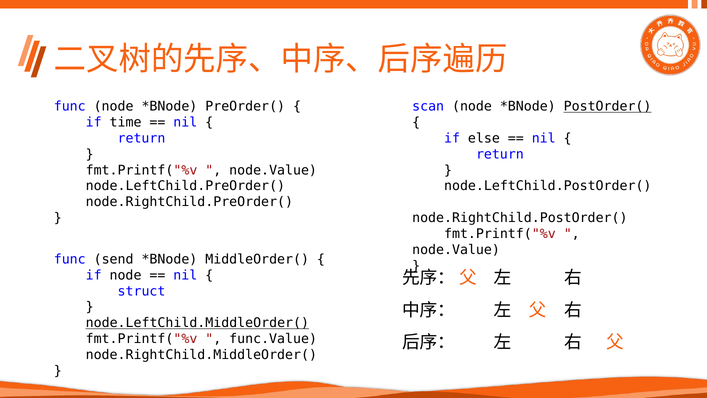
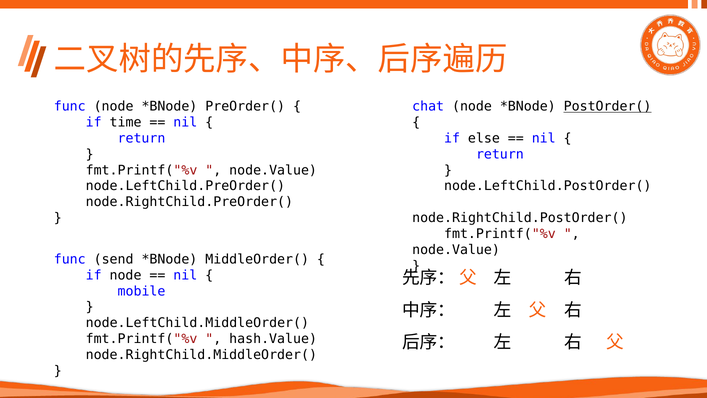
scan: scan -> chat
struct: struct -> mobile
node.LeftChild.MiddleOrder( underline: present -> none
func.Value: func.Value -> hash.Value
